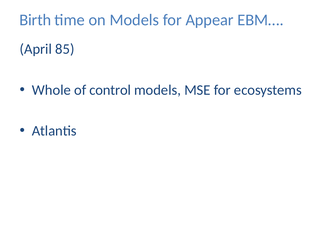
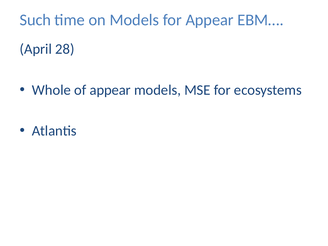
Birth: Birth -> Such
85: 85 -> 28
of control: control -> appear
